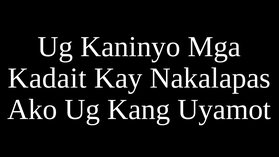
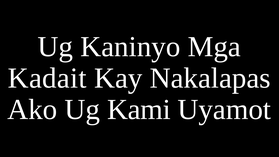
Kang: Kang -> Kami
